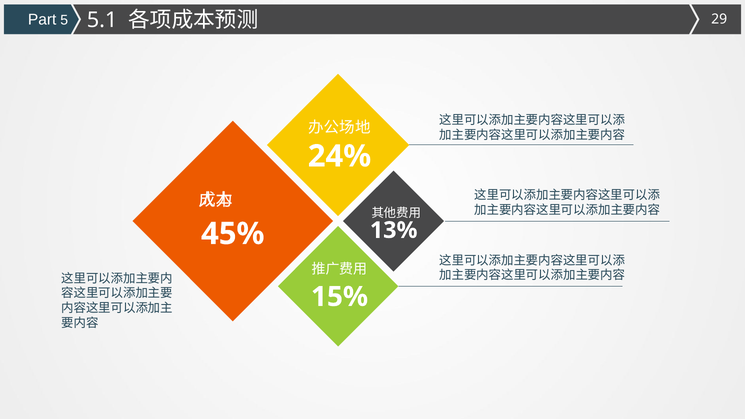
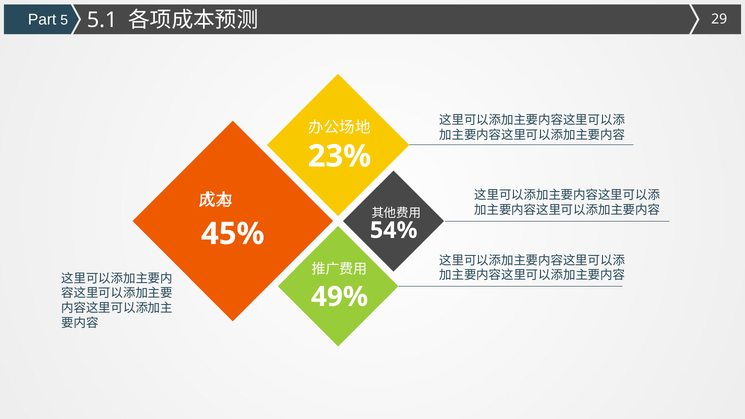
24%: 24% -> 23%
13%: 13% -> 54%
15%: 15% -> 49%
